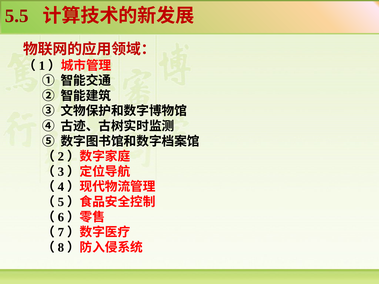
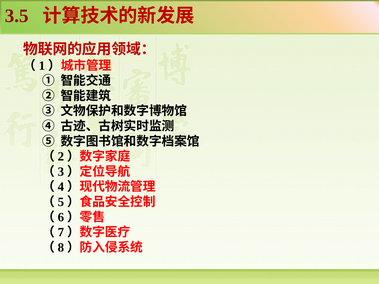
5.5: 5.5 -> 3.5
